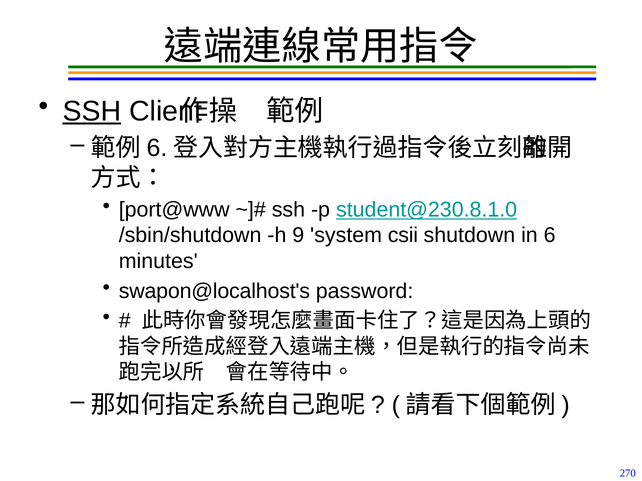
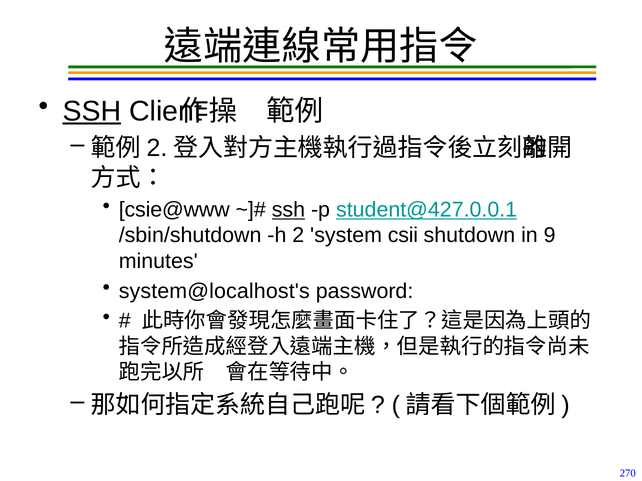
6 at (157, 148): 6 -> 2
port@www: port@www -> csie@www
ssh at (288, 210) underline: none -> present
student@230.8.1.0: student@230.8.1.0 -> student@427.0.0.1
h 9: 9 -> 2
in 6: 6 -> 9
swapon@localhost's: swapon@localhost's -> system@localhost's
